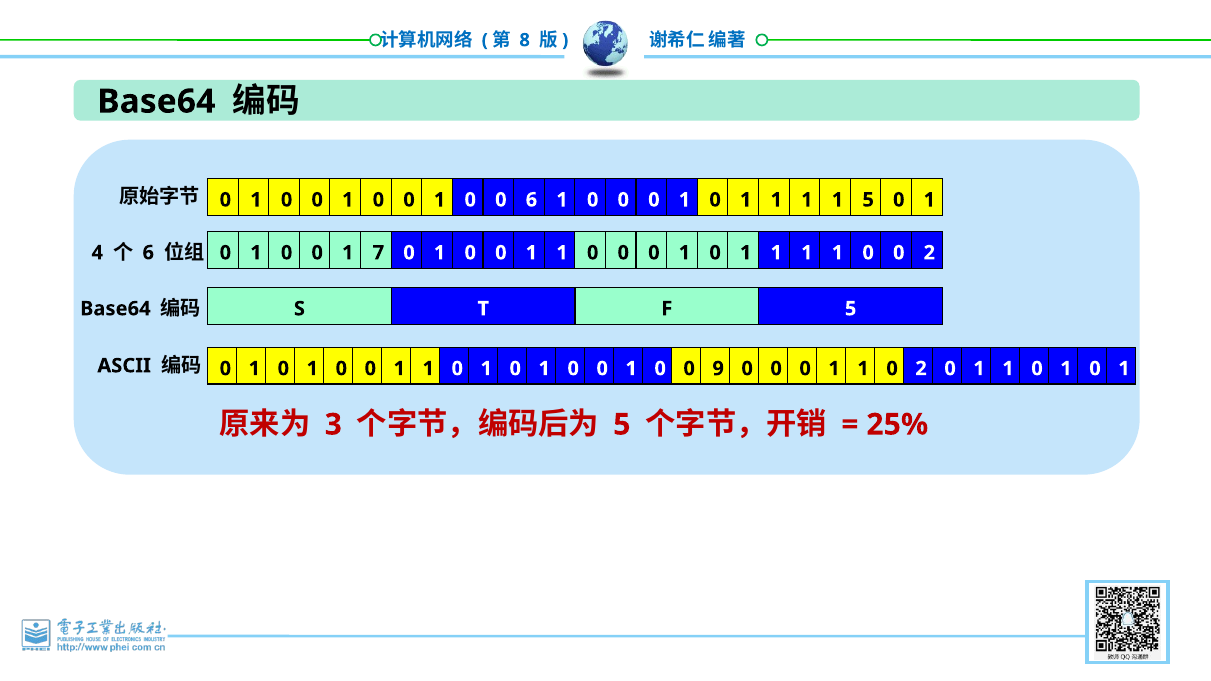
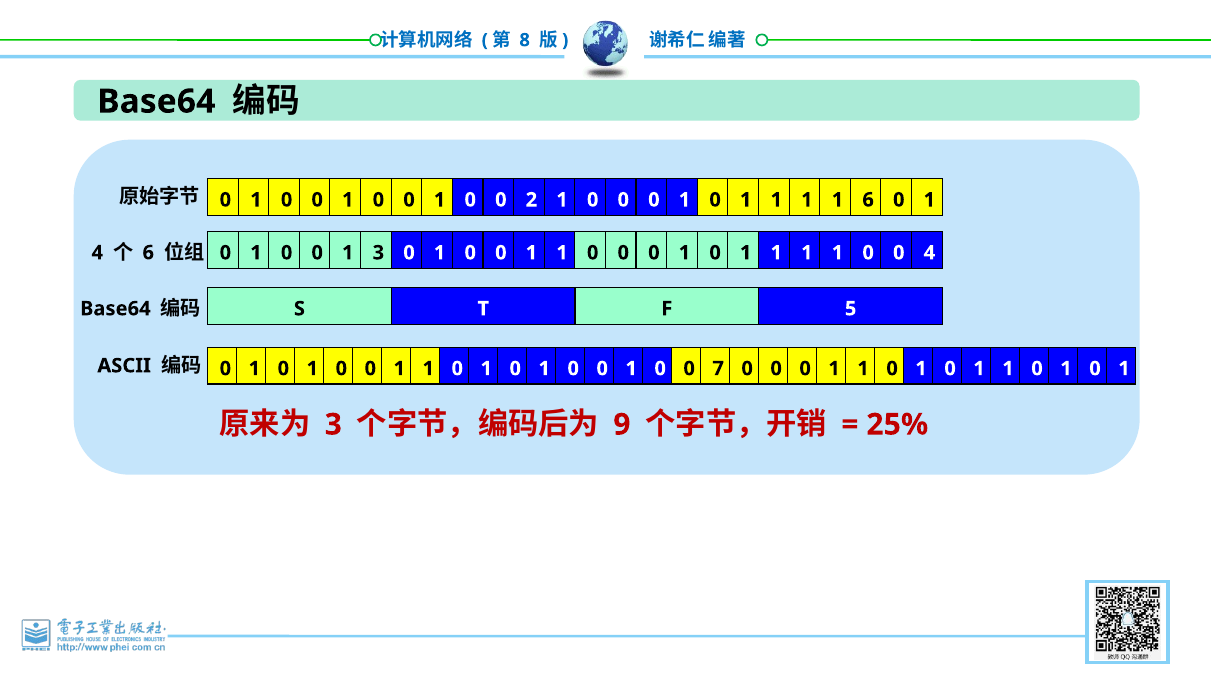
0 6: 6 -> 2
1 5: 5 -> 6
1 7: 7 -> 3
0 0 2: 2 -> 4
9: 9 -> 7
2 at (921, 369): 2 -> 1
5 at (622, 425): 5 -> 9
